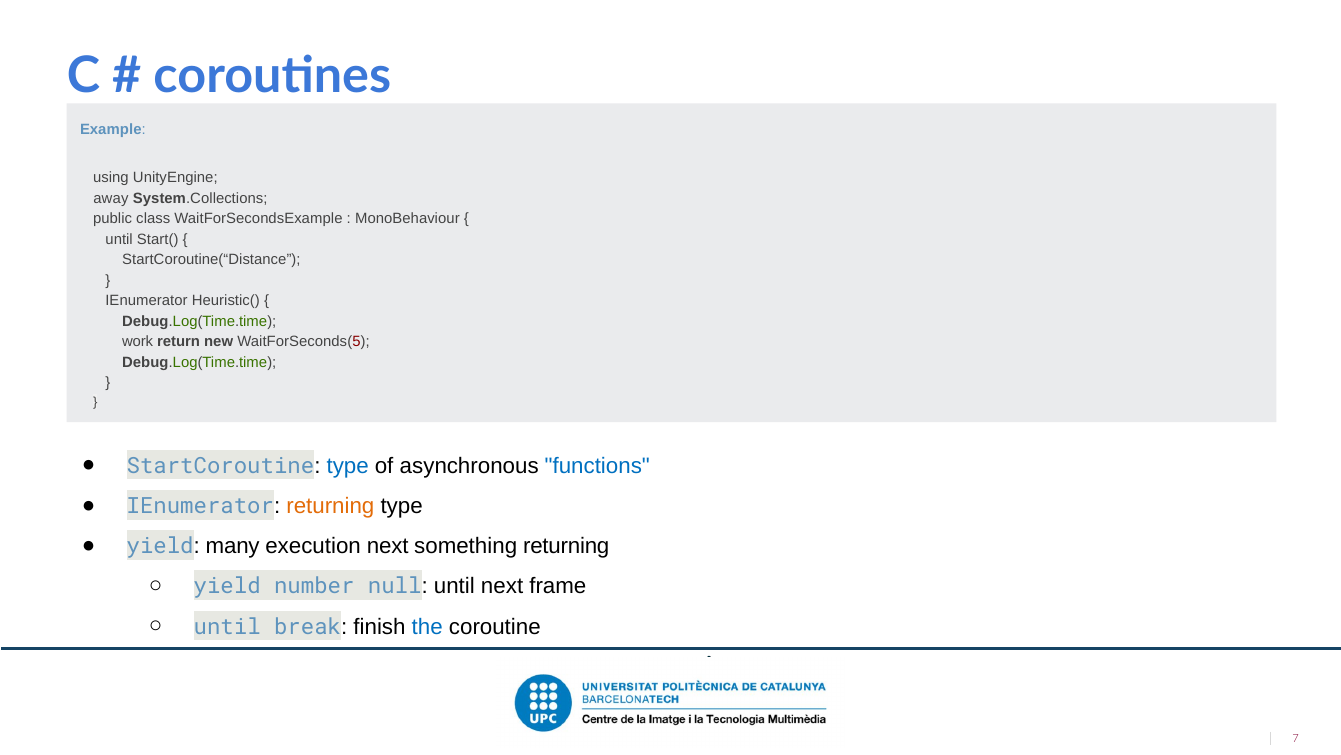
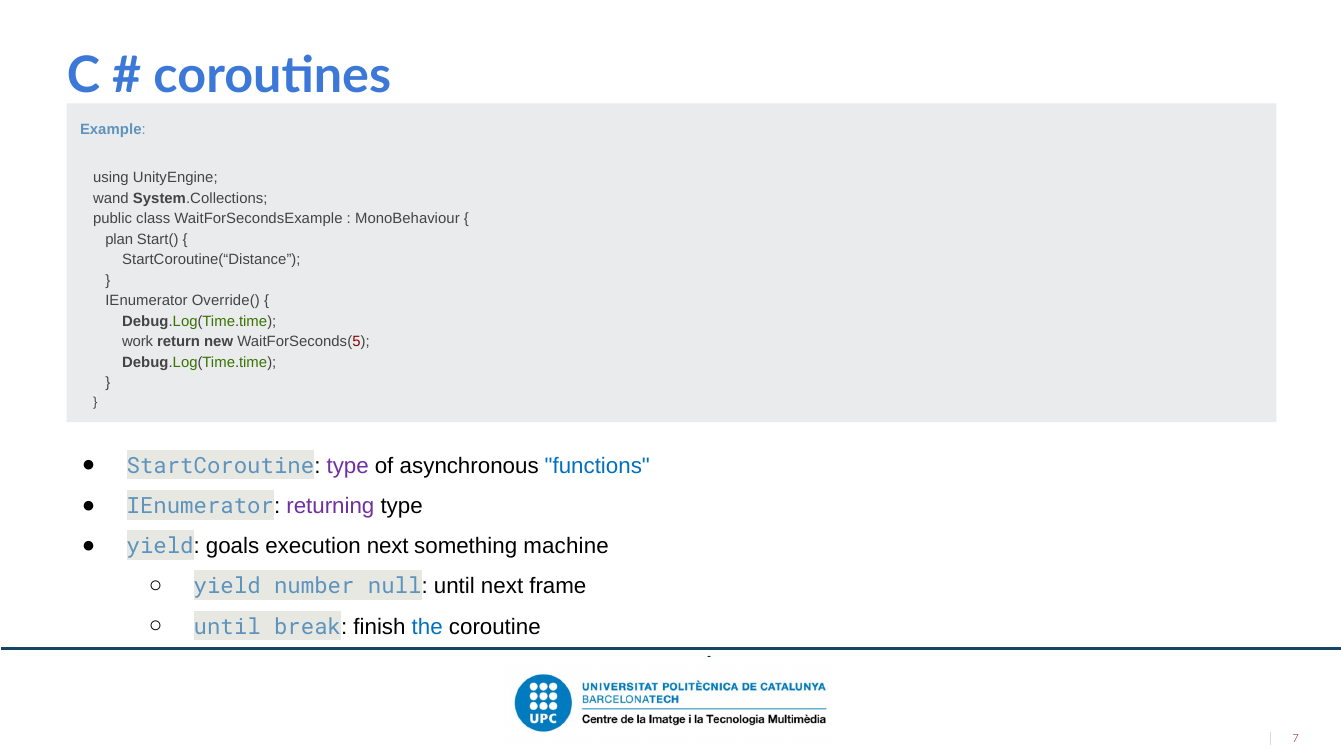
away: away -> wand
until at (119, 239): until -> plan
Heuristic(: Heuristic( -> Override(
type at (348, 465) colour: blue -> purple
returning at (330, 506) colour: orange -> purple
many: many -> goals
something returning: returning -> machine
